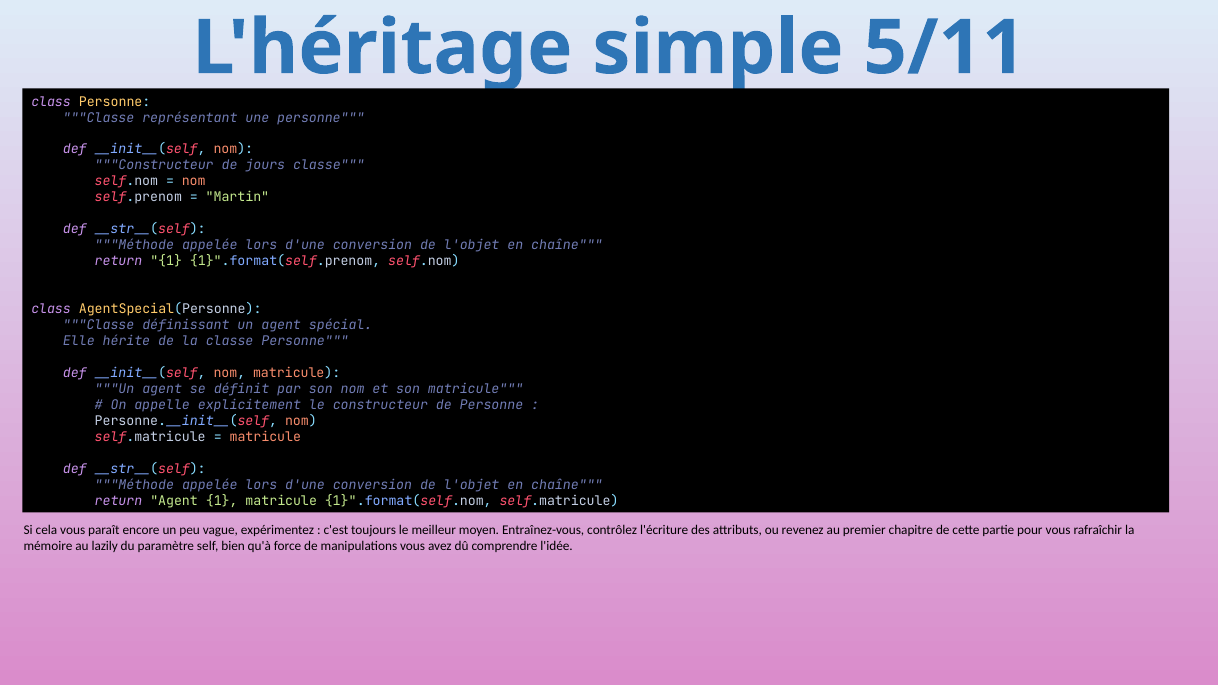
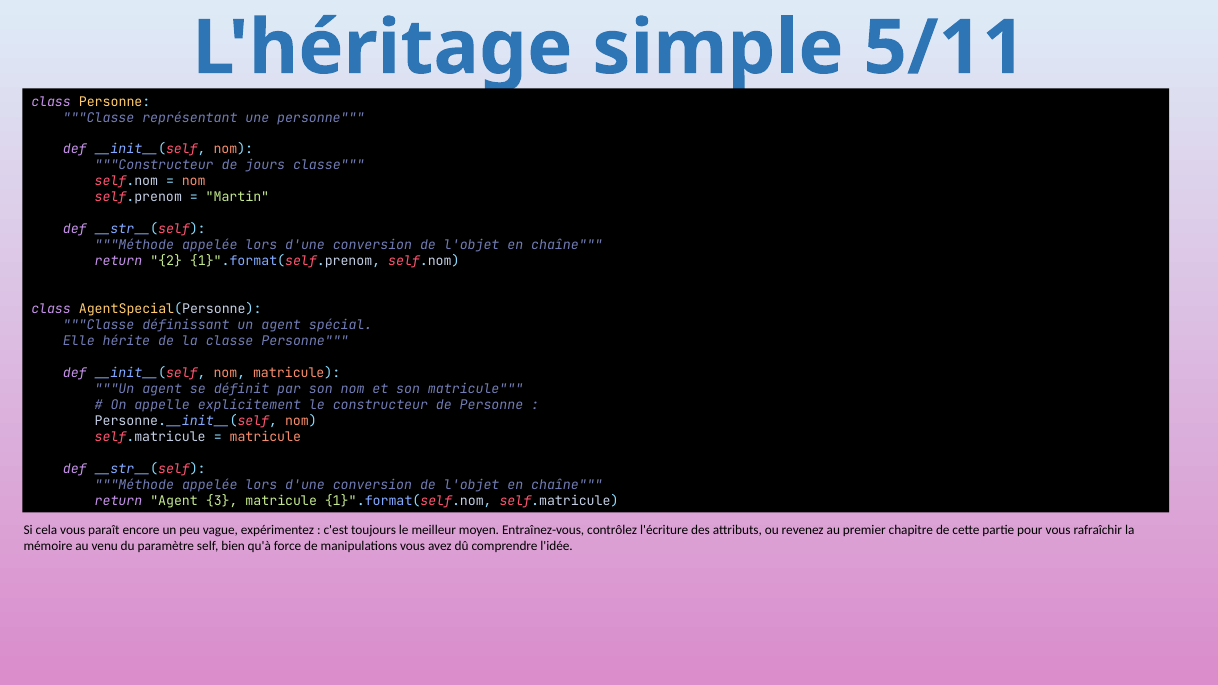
return 1: 1 -> 2
Agent 1: 1 -> 3
lazily: lazily -> venu
